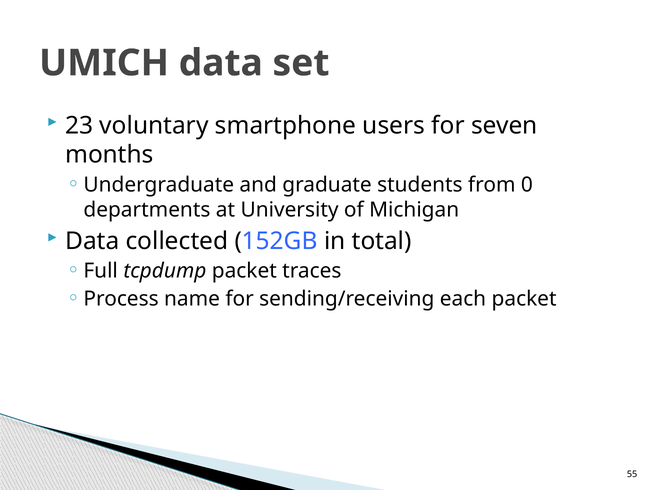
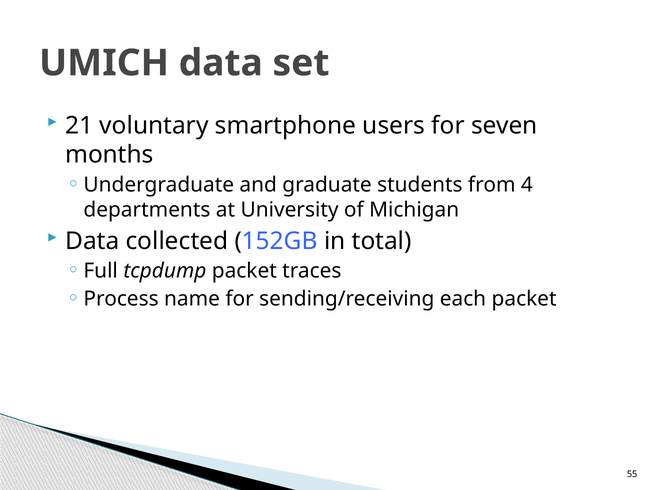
23: 23 -> 21
0: 0 -> 4
